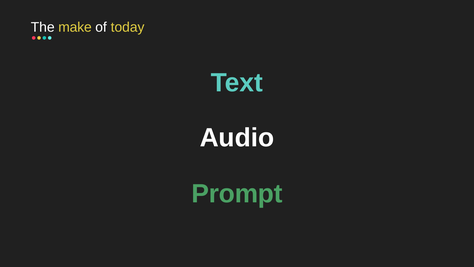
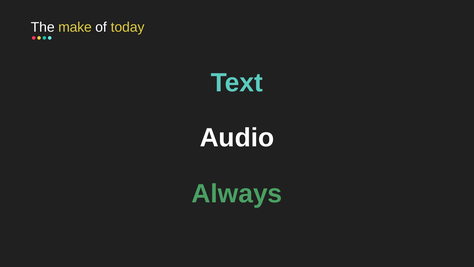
Prompt: Prompt -> Always
